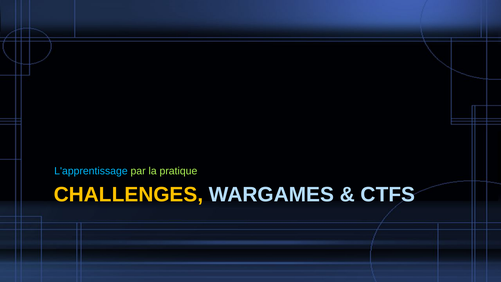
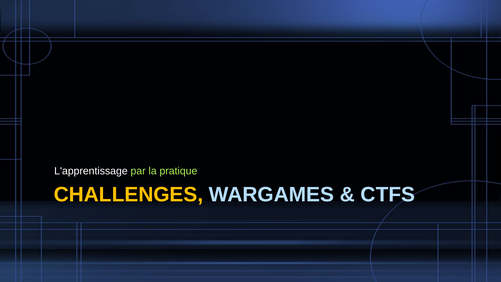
L'apprentissage colour: light blue -> white
